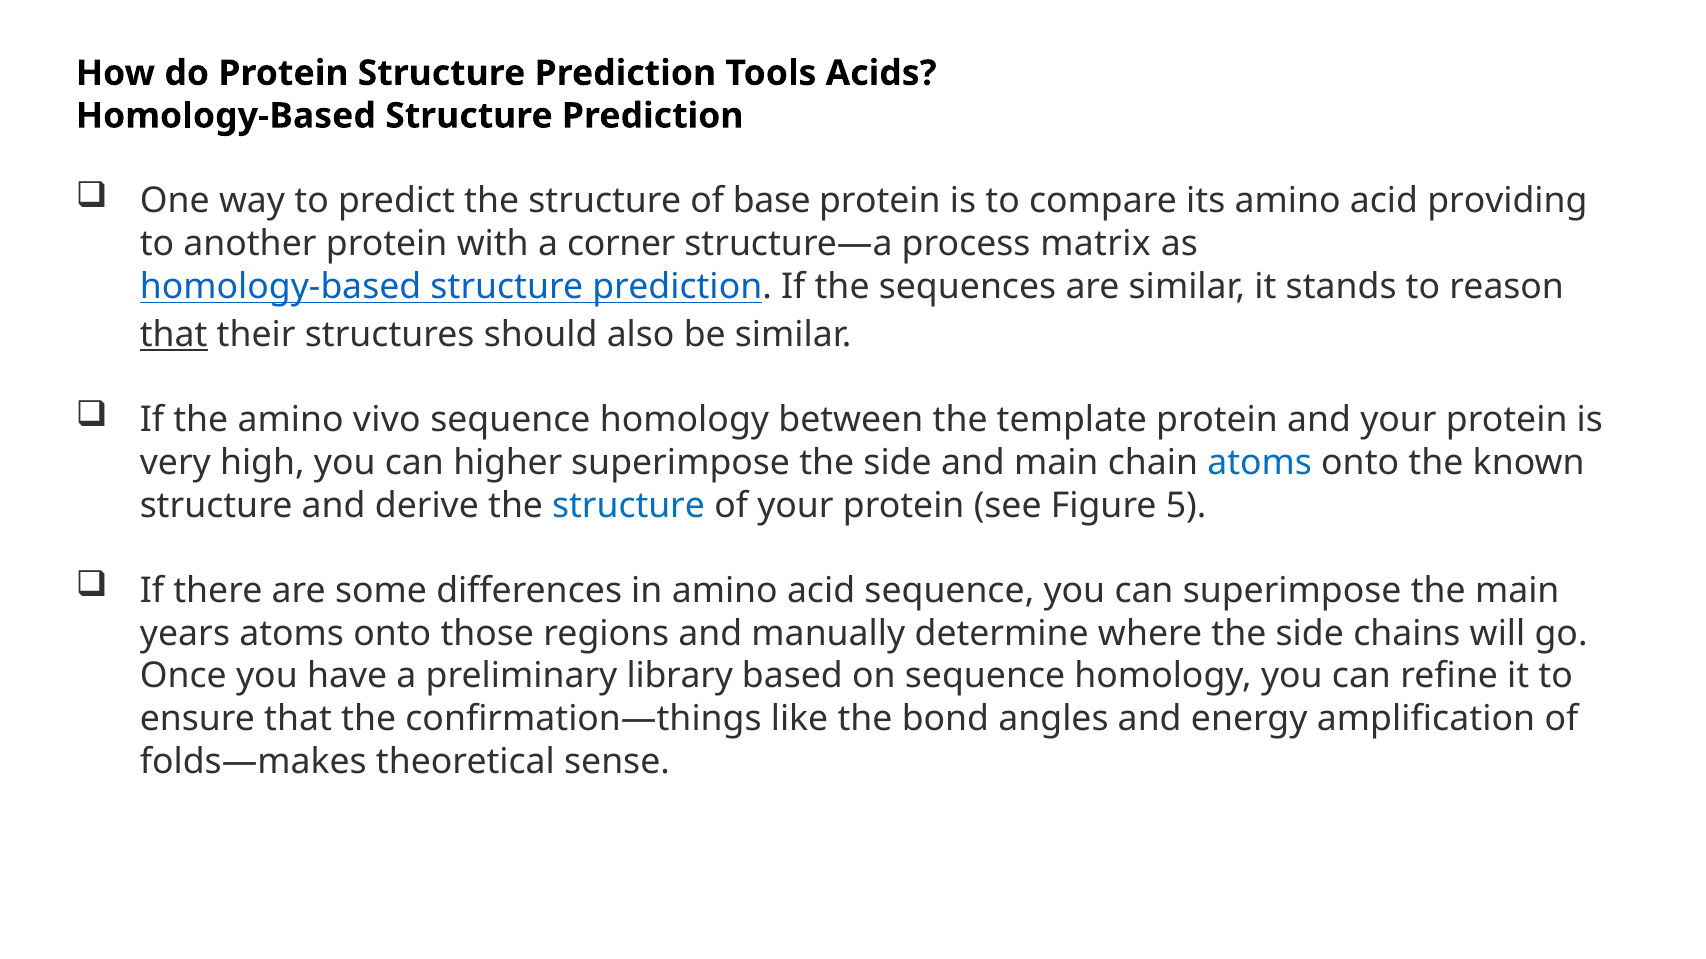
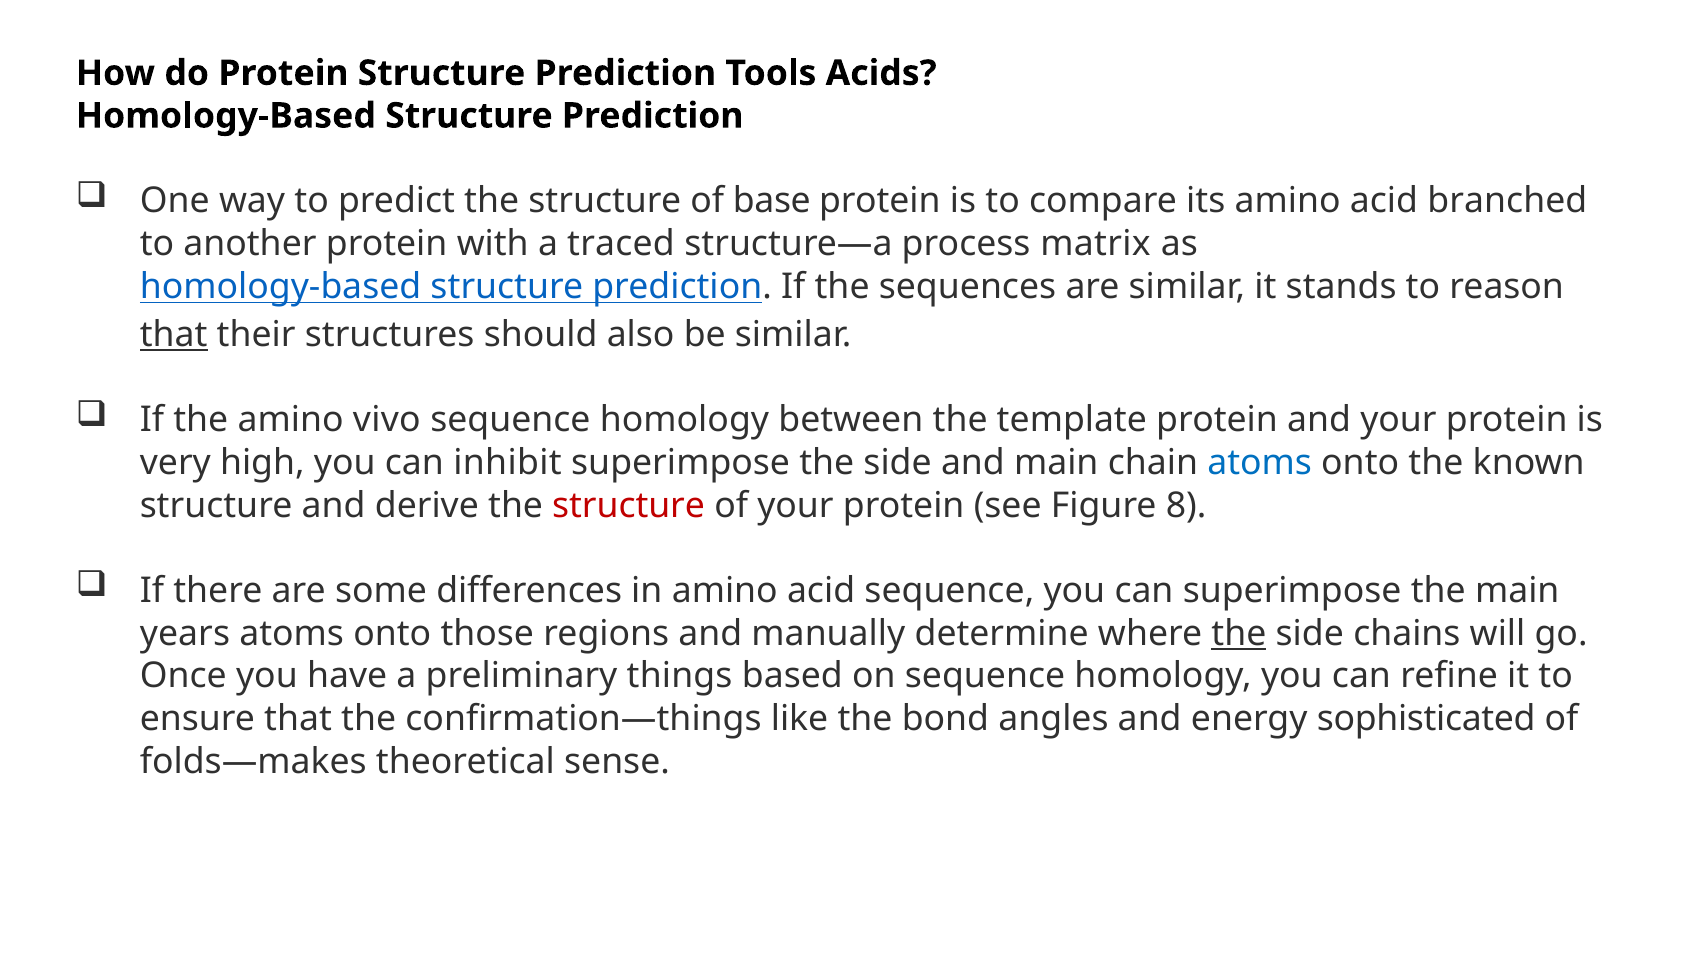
providing: providing -> branched
corner: corner -> traced
higher: higher -> inhibit
structure at (629, 506) colour: blue -> red
5: 5 -> 8
the at (1239, 634) underline: none -> present
library: library -> things
amplification: amplification -> sophisticated
